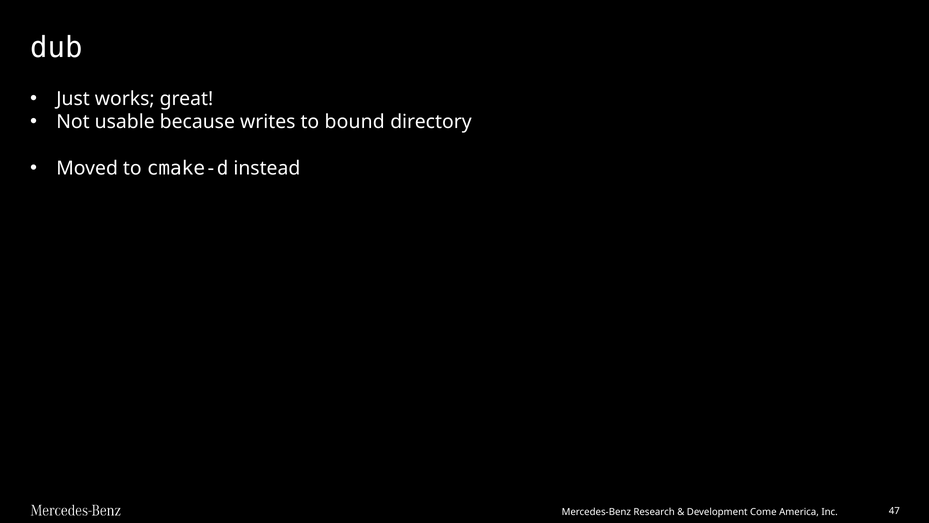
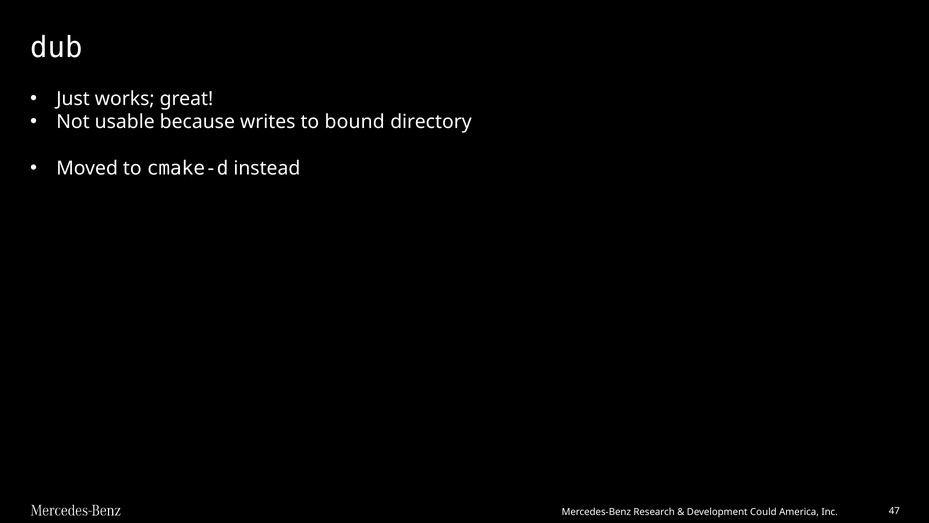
Come: Come -> Could
